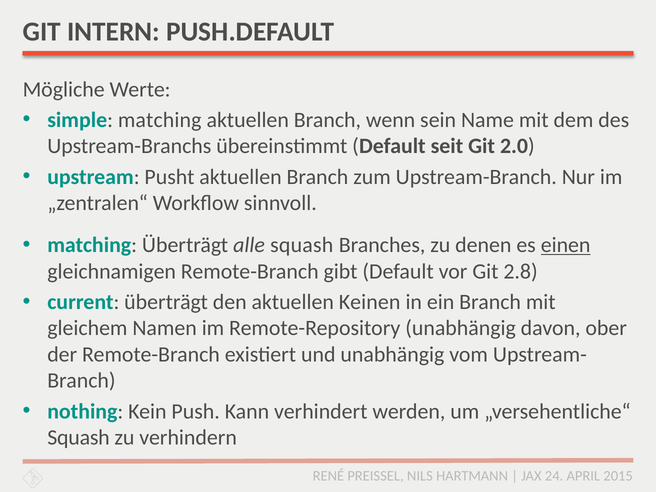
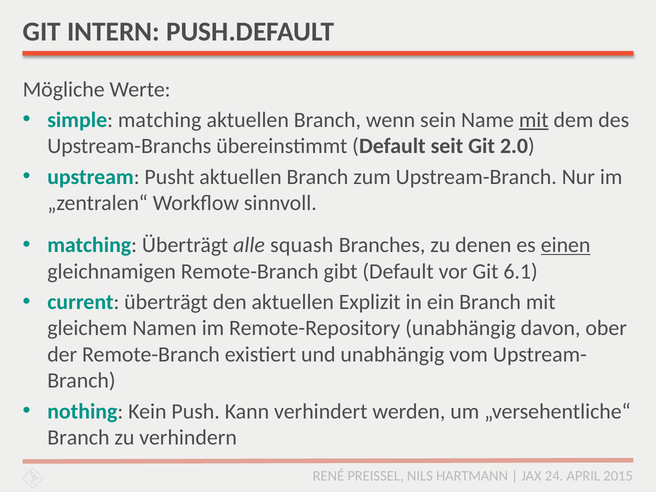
mit at (534, 120) underline: none -> present
2.8: 2.8 -> 6.1
Keinen: Keinen -> Explizit
Squash at (78, 438): Squash -> Branch
